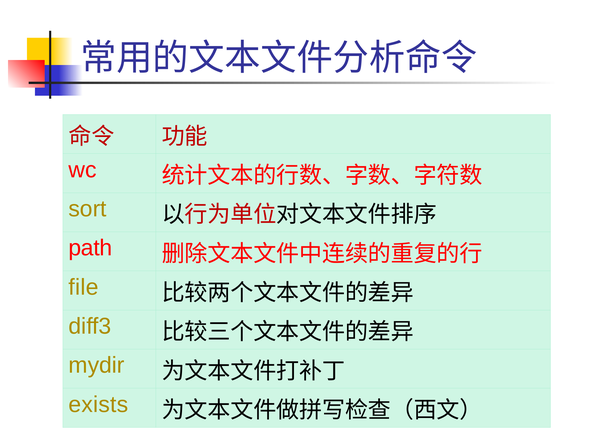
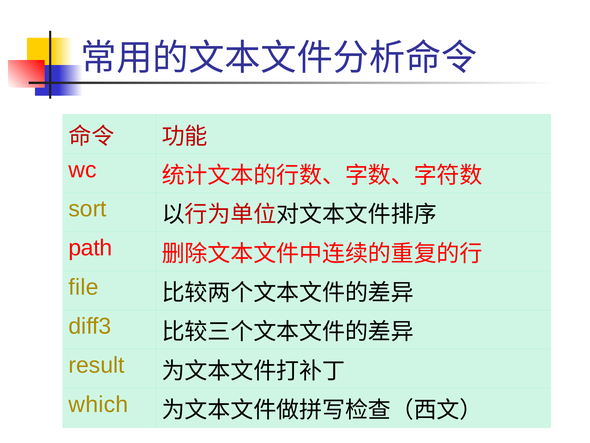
mydir: mydir -> result
exists: exists -> which
